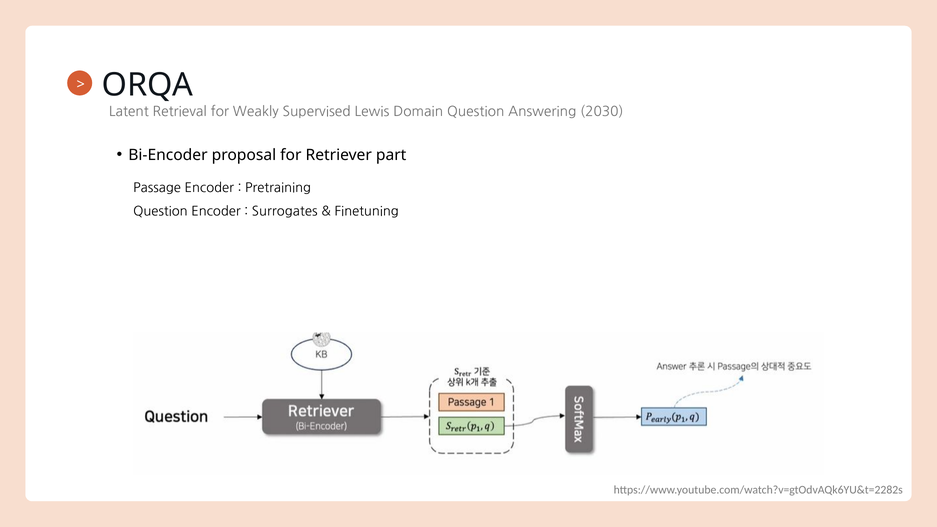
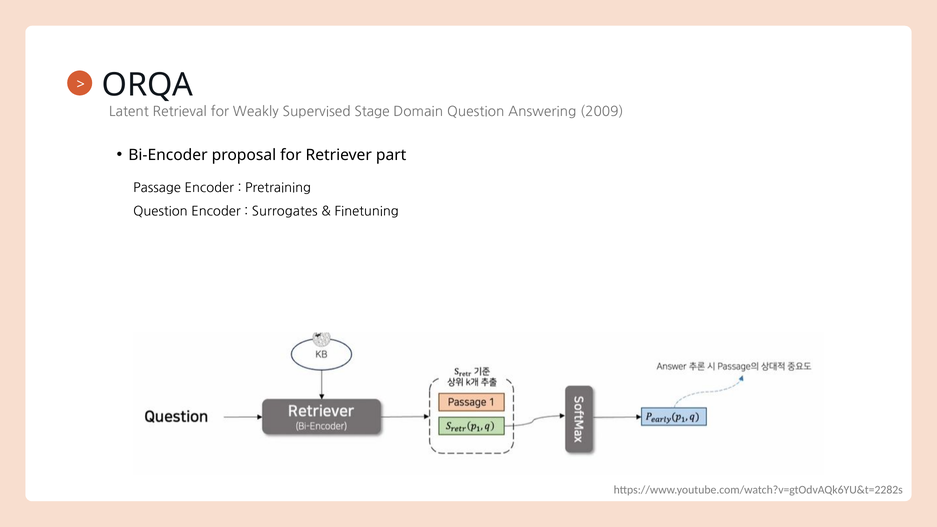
Lewis: Lewis -> Stage
2030: 2030 -> 2009
